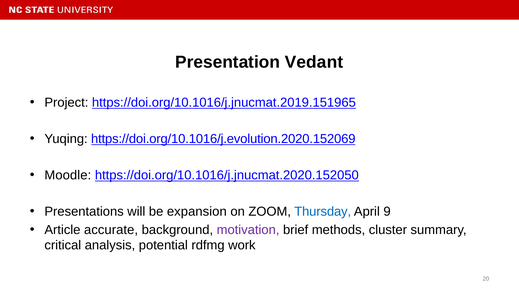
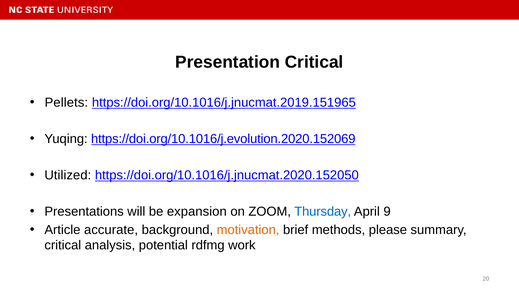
Presentation Vedant: Vedant -> Critical
Project: Project -> Pellets
Moodle: Moodle -> Utilized
motivation colour: purple -> orange
cluster: cluster -> please
